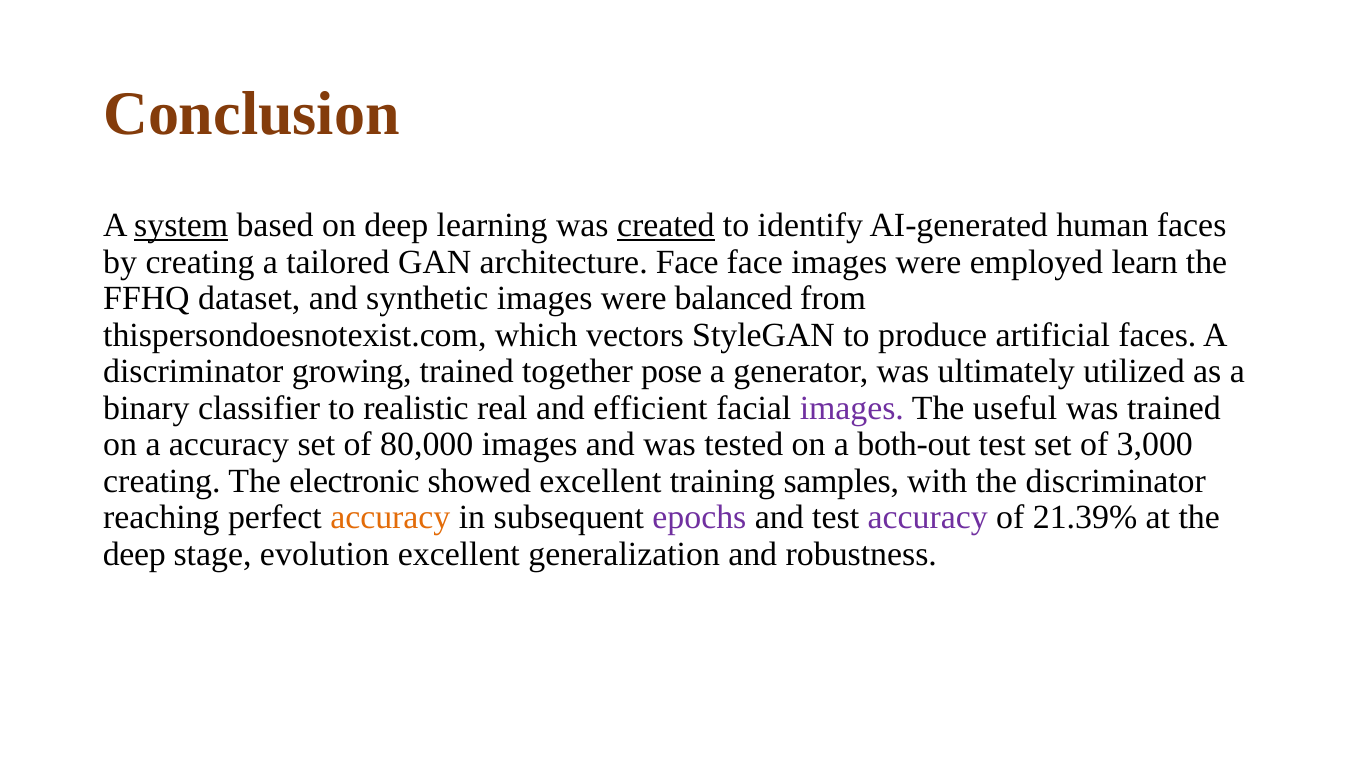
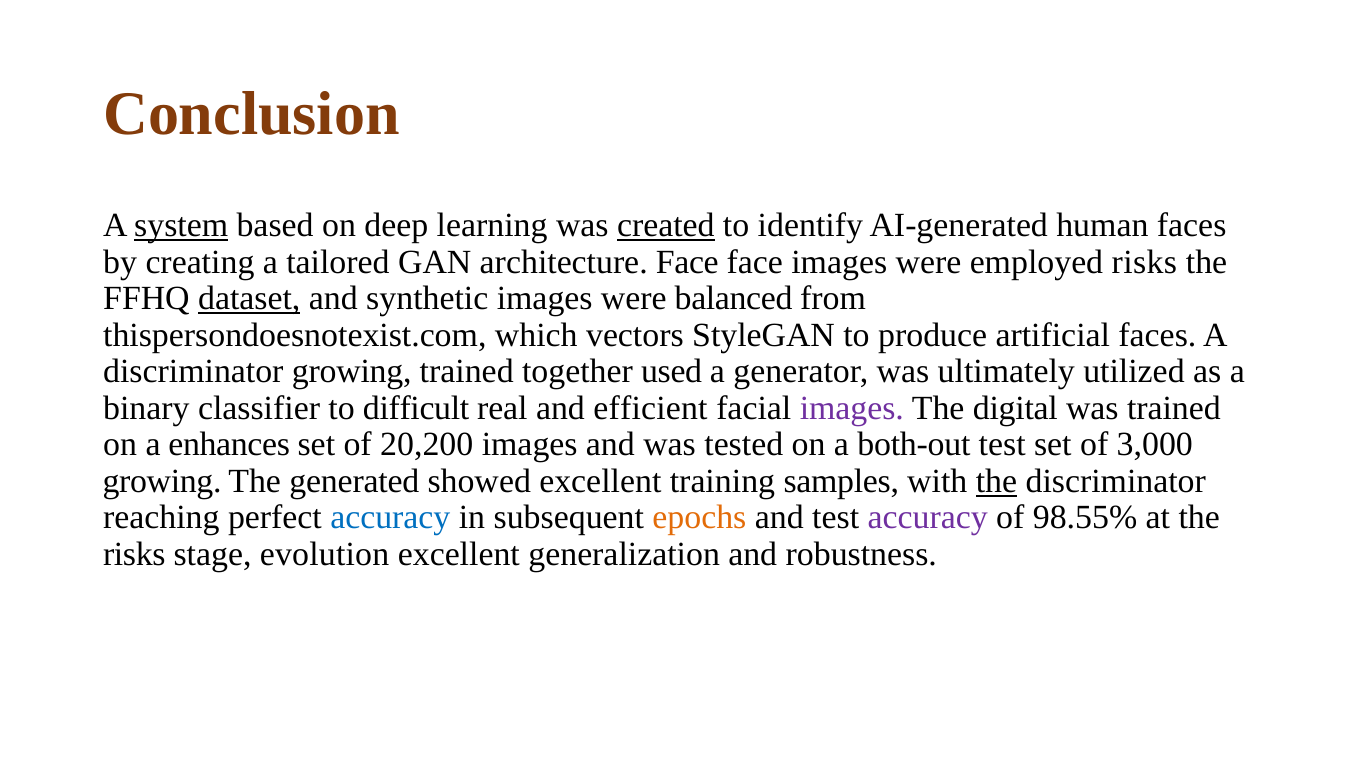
employed learn: learn -> risks
dataset underline: none -> present
pose: pose -> used
realistic: realistic -> difficult
useful: useful -> digital
a accuracy: accuracy -> enhances
80,000: 80,000 -> 20,200
creating at (162, 482): creating -> growing
electronic: electronic -> generated
the at (996, 482) underline: none -> present
accuracy at (390, 518) colour: orange -> blue
epochs colour: purple -> orange
21.39%: 21.39% -> 98.55%
deep at (134, 555): deep -> risks
